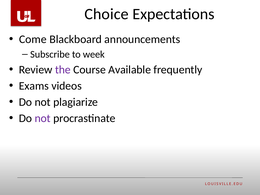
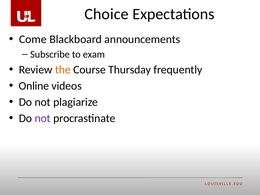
week: week -> exam
the colour: purple -> orange
Available: Available -> Thursday
Exams: Exams -> Online
